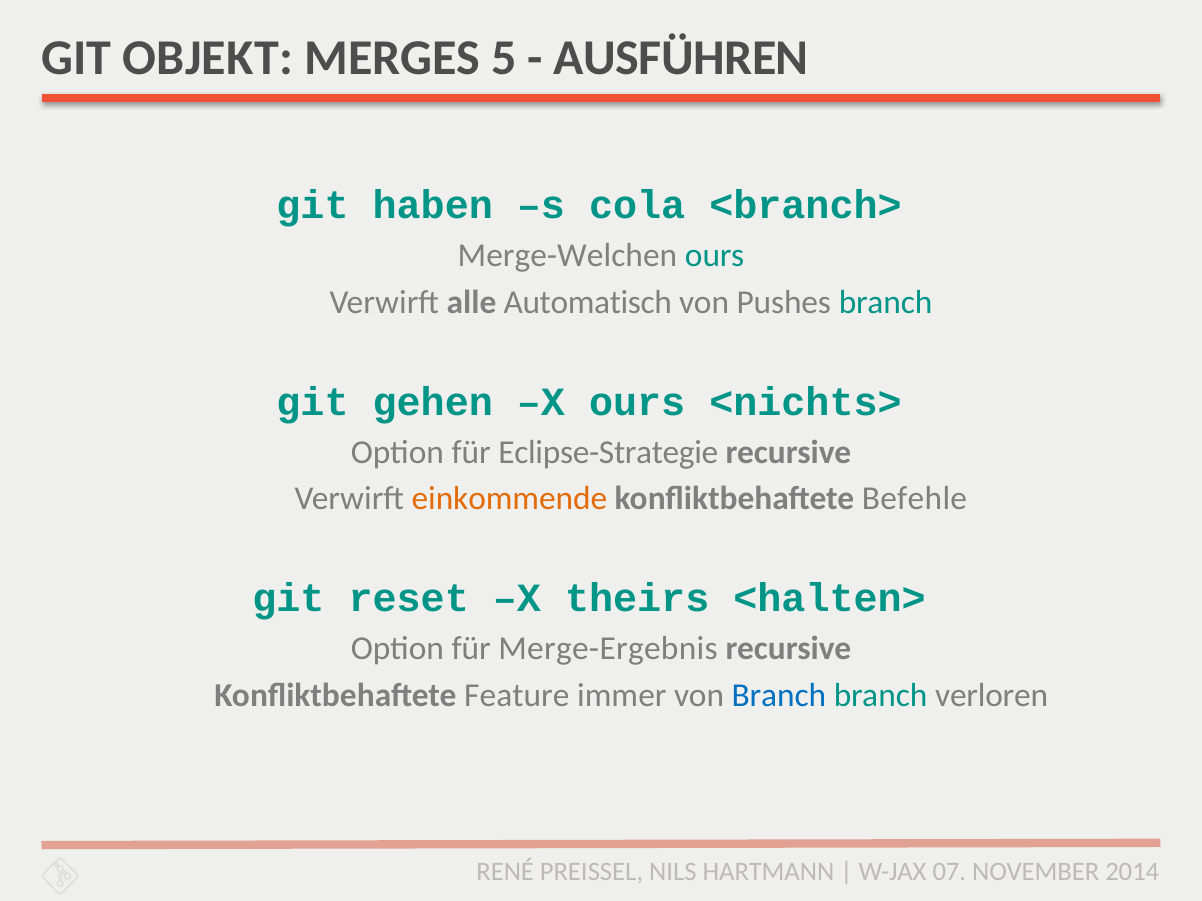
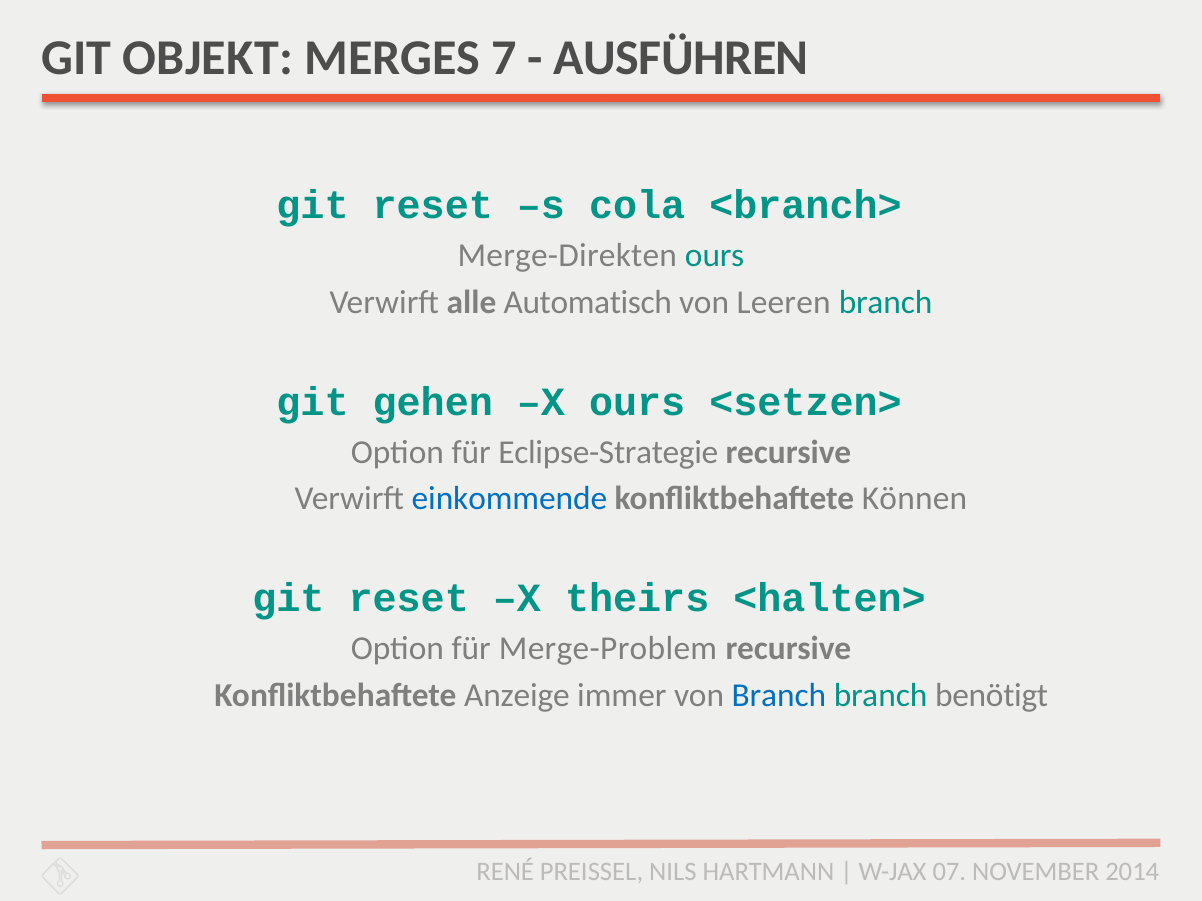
5: 5 -> 7
haben at (433, 206): haben -> reset
Merge-Welchen: Merge-Welchen -> Merge-Direkten
Pushes: Pushes -> Leeren
<nichts>: <nichts> -> <setzen>
einkommende colour: orange -> blue
Befehle: Befehle -> Können
Merge-Ergebnis: Merge-Ergebnis -> Merge-Problem
Feature: Feature -> Anzeige
verloren: verloren -> benötigt
